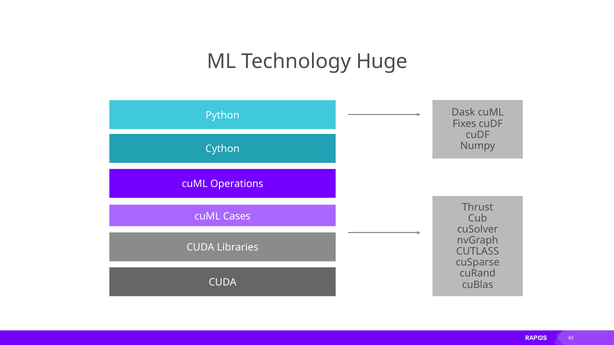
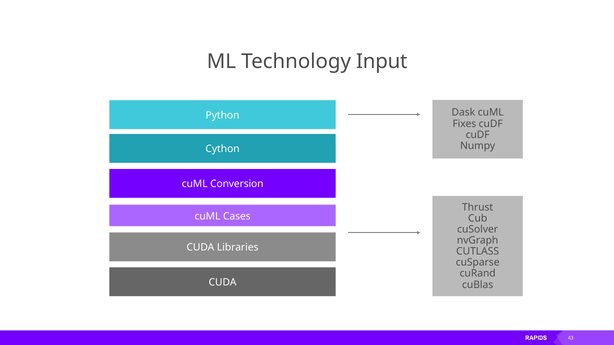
Huge: Huge -> Input
Operations: Operations -> Conversion
